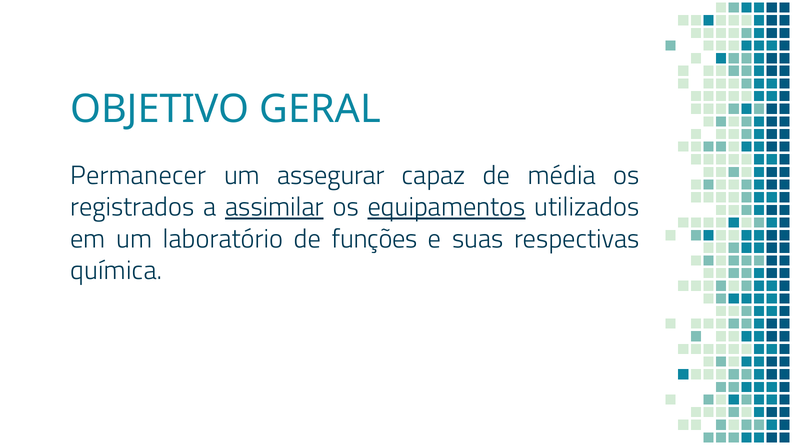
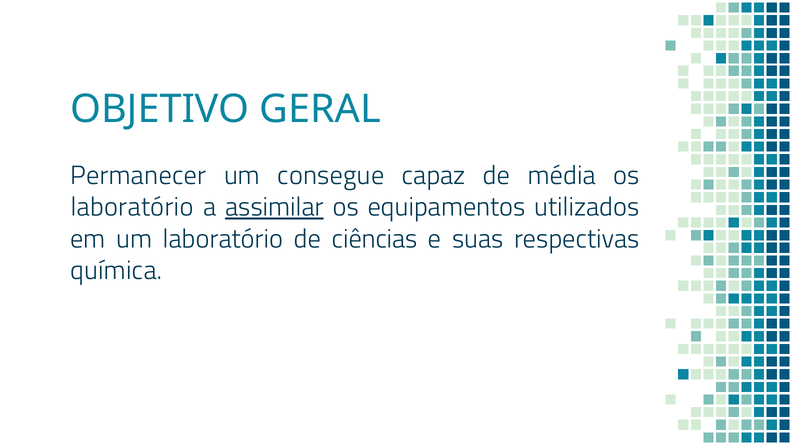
assegurar: assegurar -> consegue
registrados at (132, 207): registrados -> laboratório
equipamentos underline: present -> none
funções: funções -> ciências
